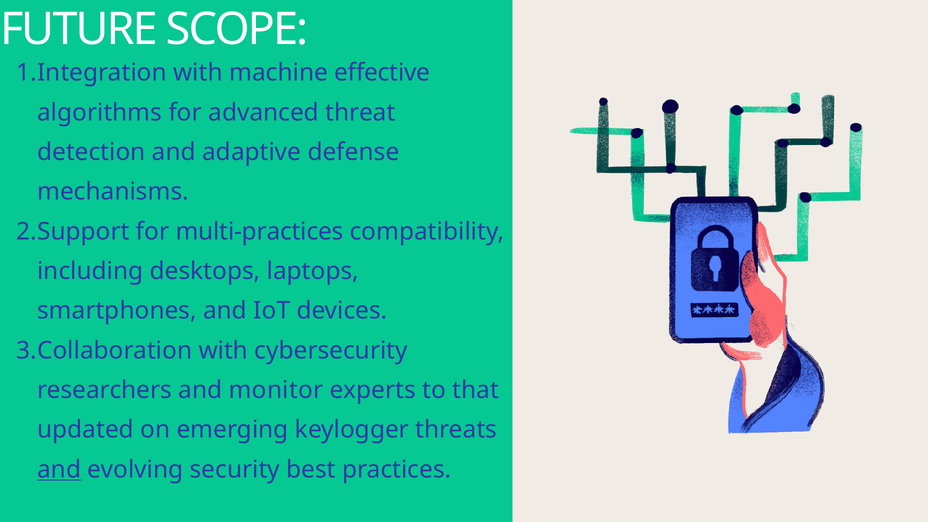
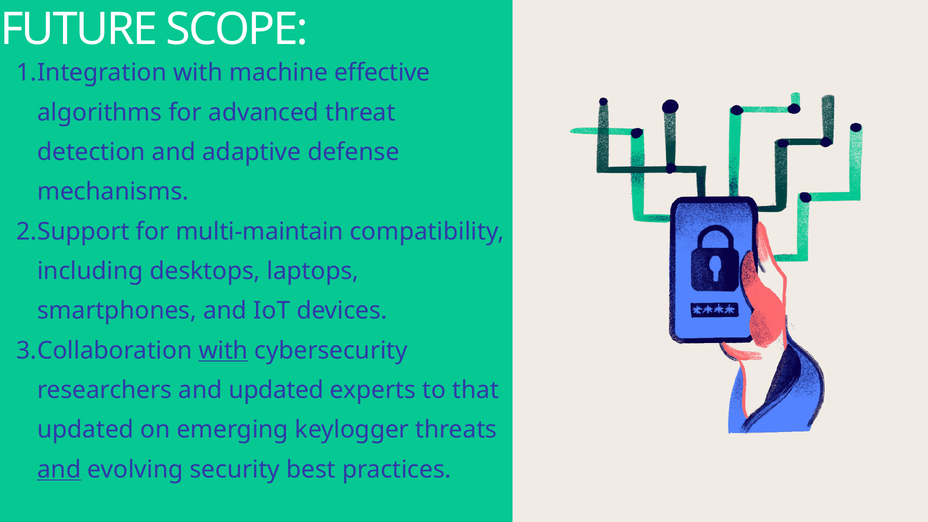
multi-practices: multi-practices -> multi-maintain
with at (223, 350) underline: none -> present
and monitor: monitor -> updated
